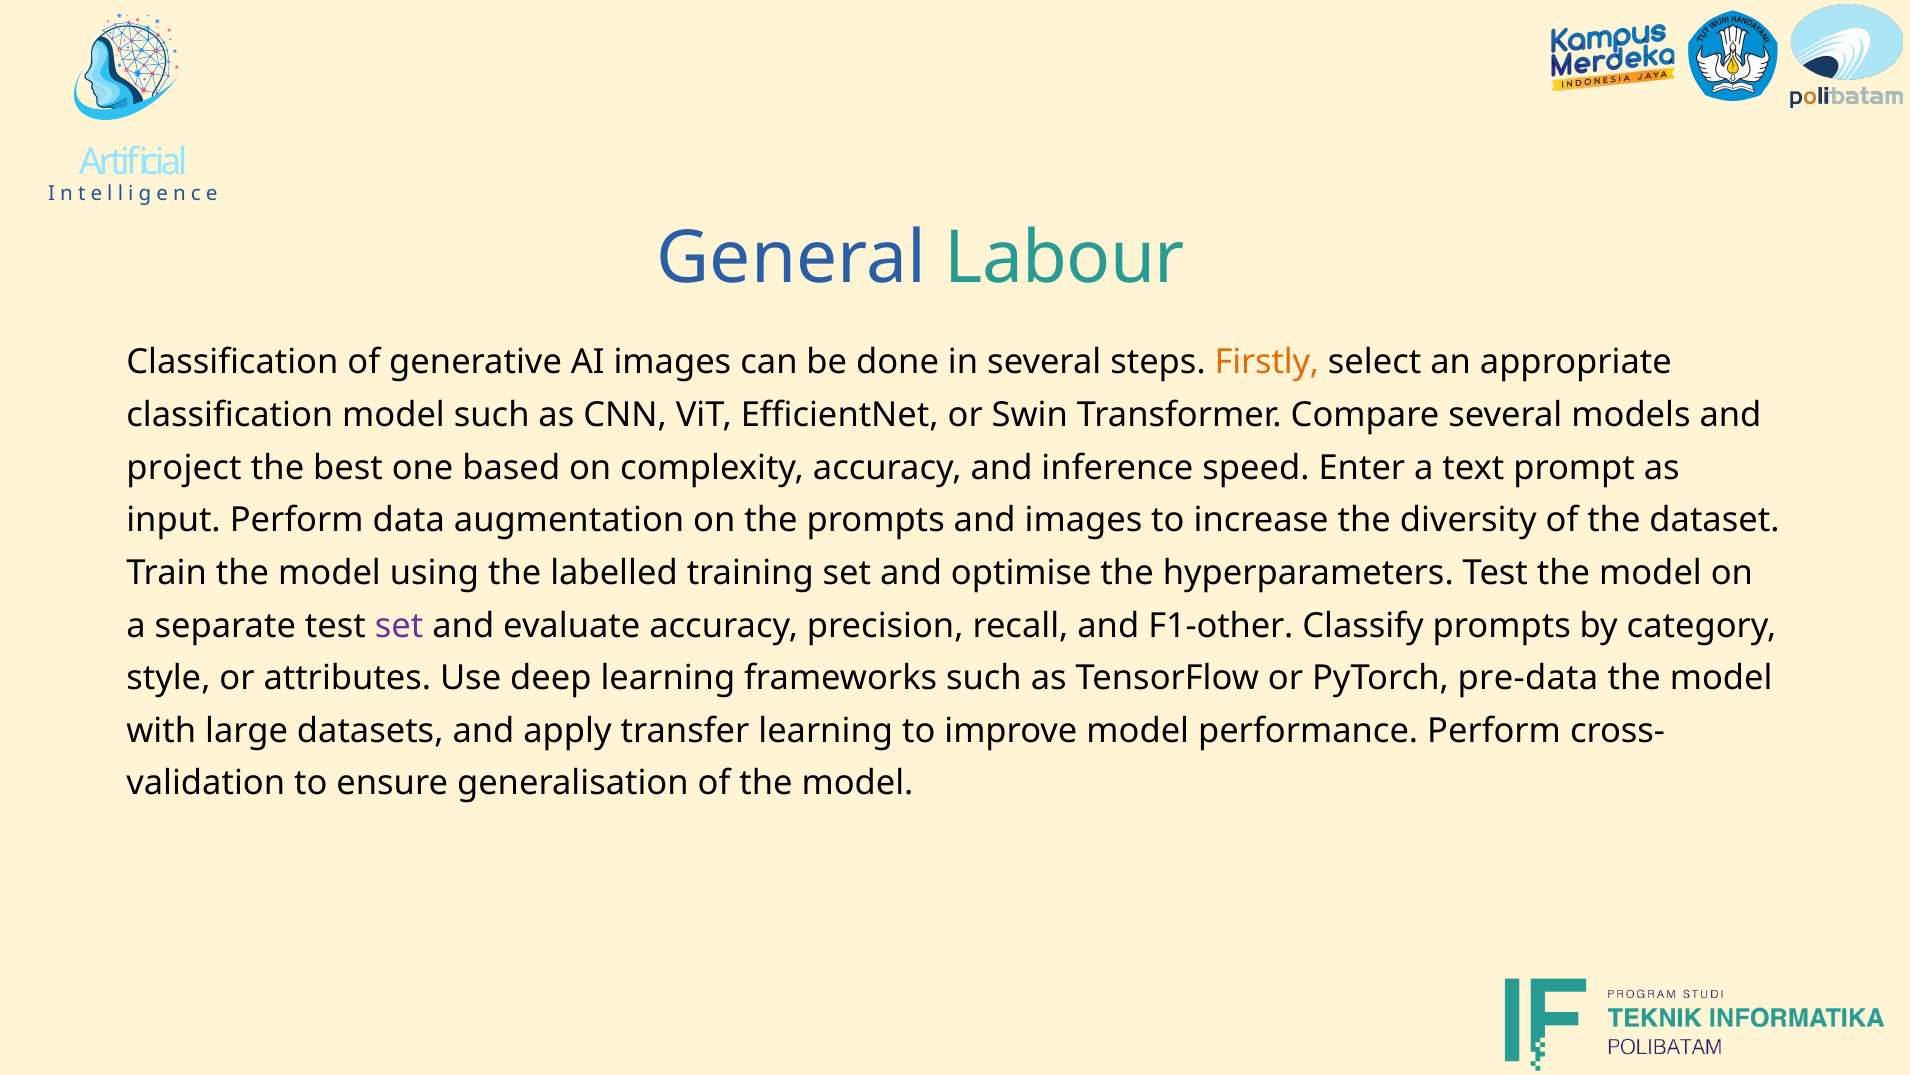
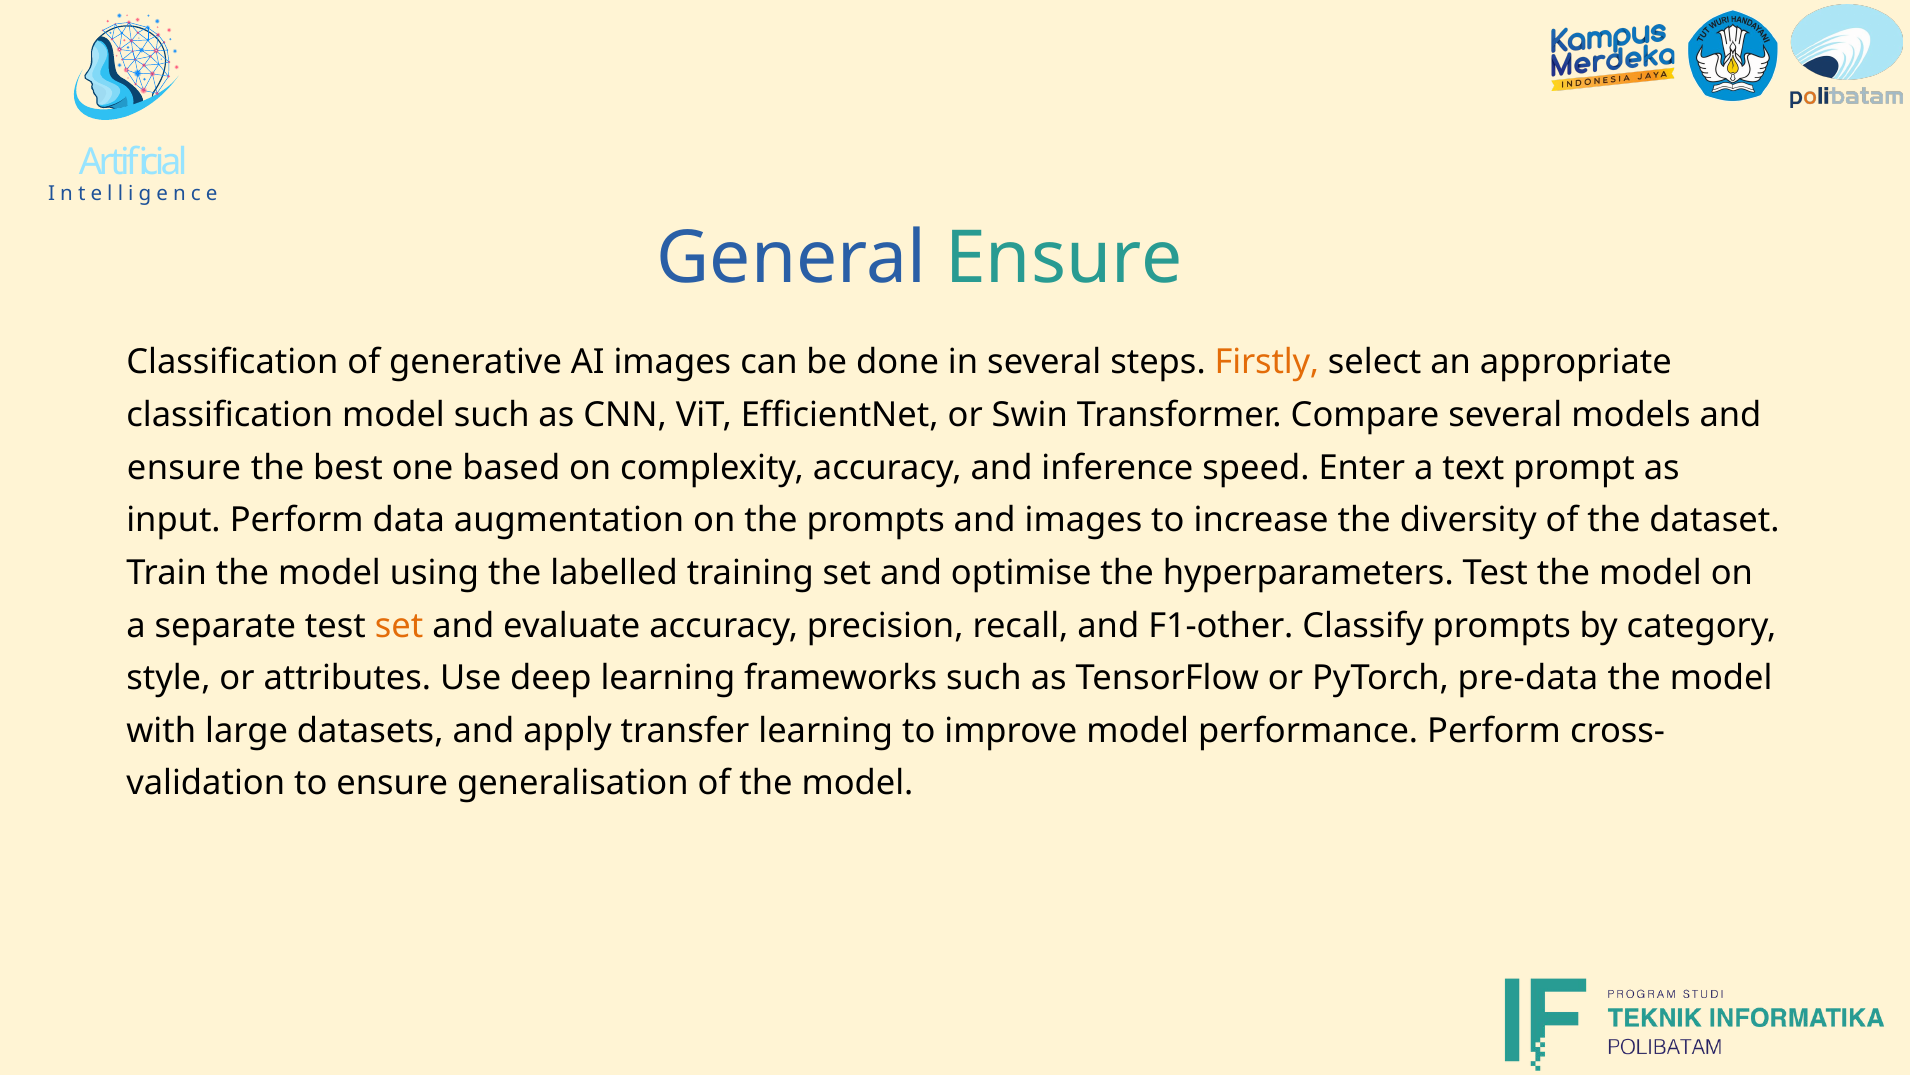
General Labour: Labour -> Ensure
project at (184, 468): project -> ensure
set at (399, 625) colour: purple -> orange
